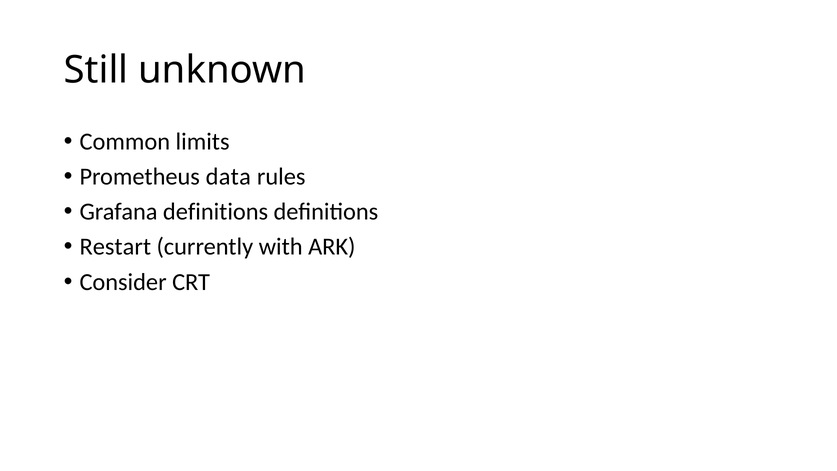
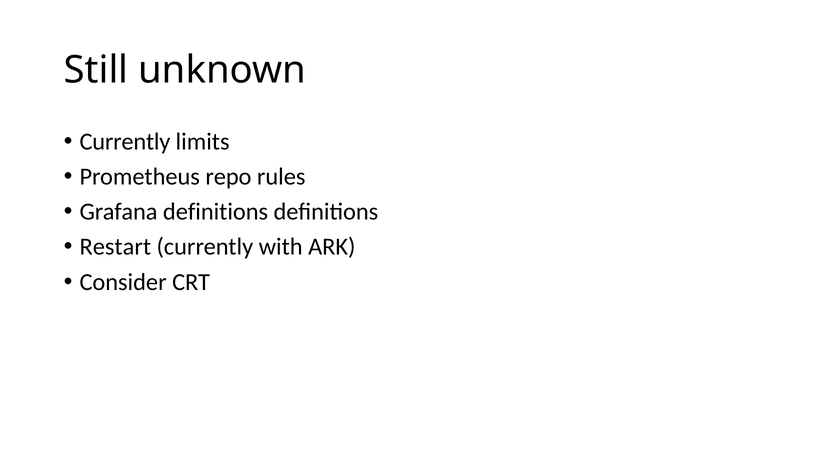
Common at (125, 142): Common -> Currently
data: data -> repo
